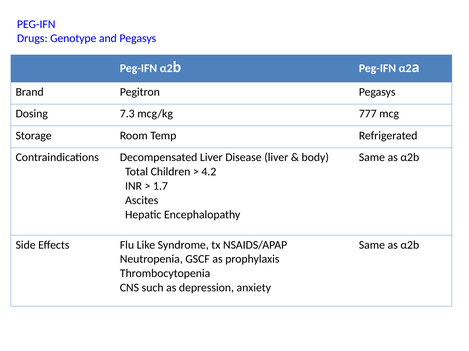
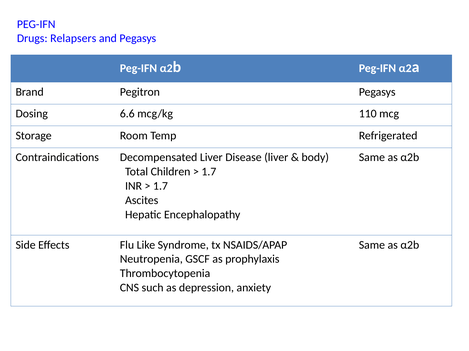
Genotype: Genotype -> Relapsers
7.3: 7.3 -> 6.6
777: 777 -> 110
4.2 at (209, 172): 4.2 -> 1.7
